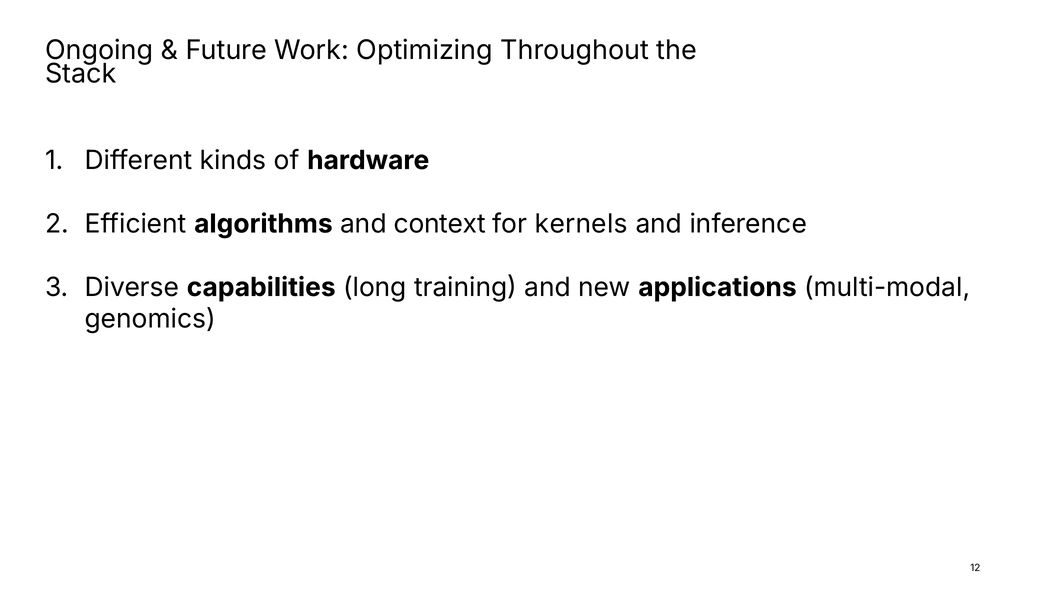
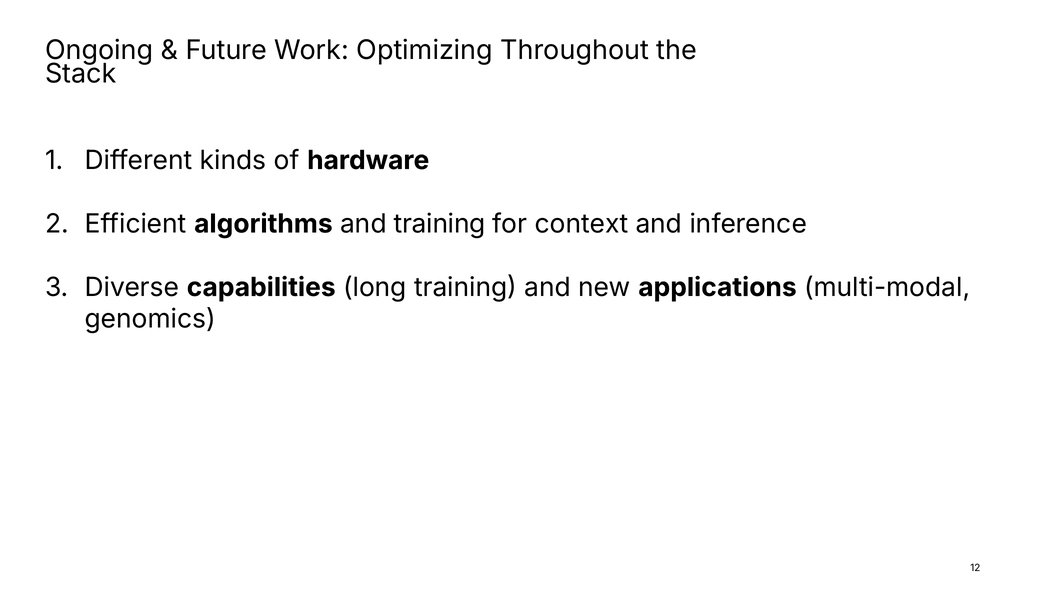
and context: context -> training
kernels: kernels -> context
